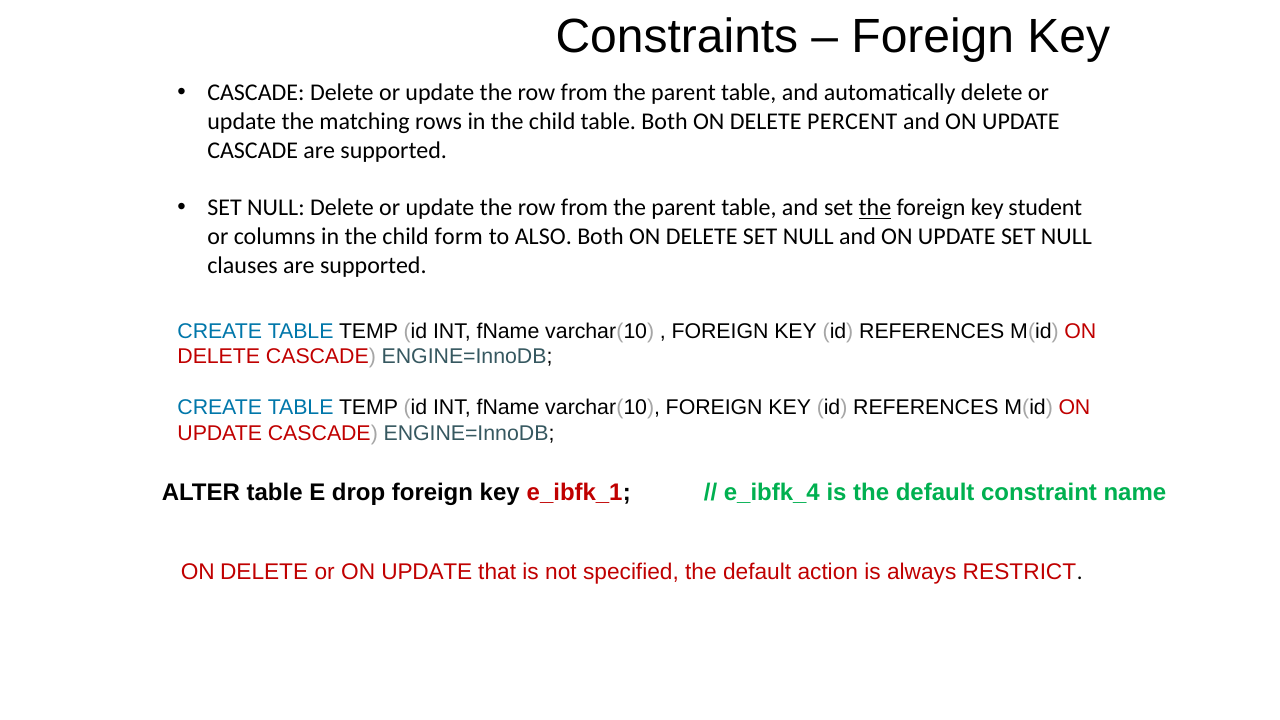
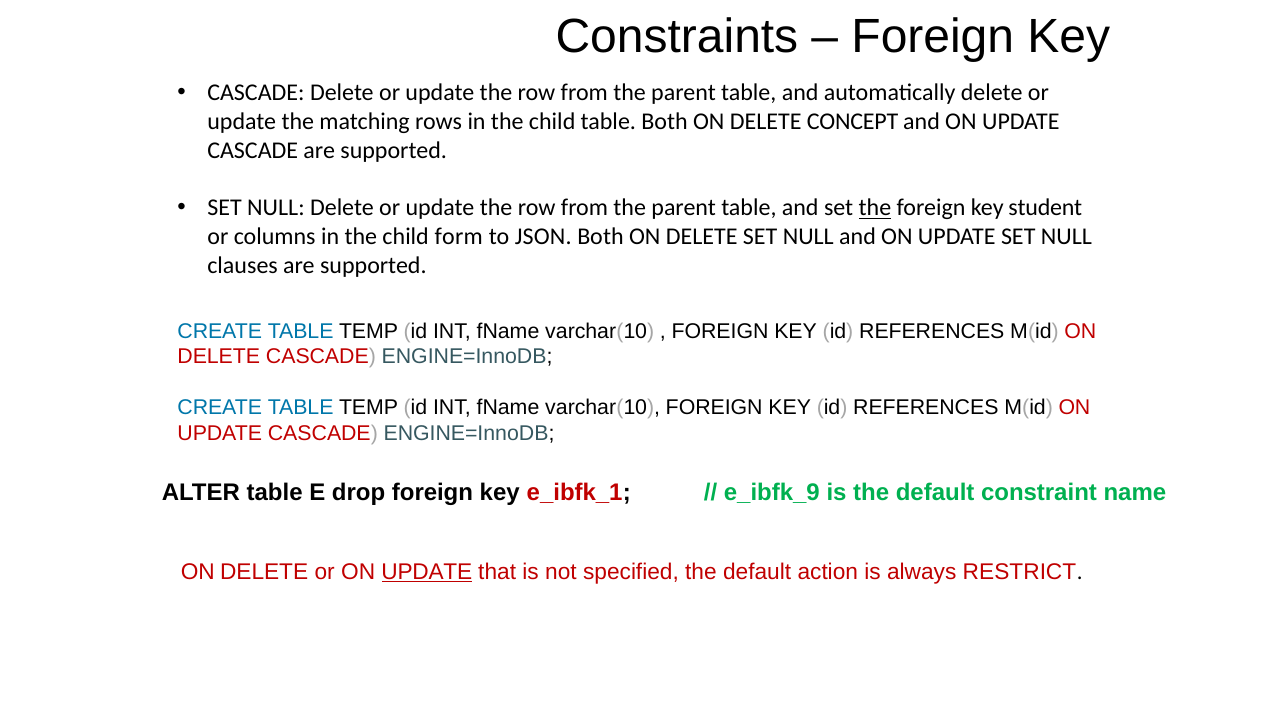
PERCENT: PERCENT -> CONCEPT
ALSO: ALSO -> JSON
e_ibfk_4: e_ibfk_4 -> e_ibfk_9
UPDATE at (427, 572) underline: none -> present
